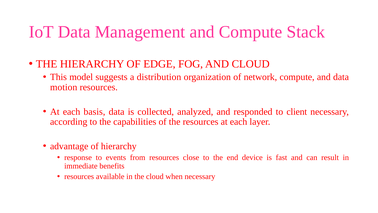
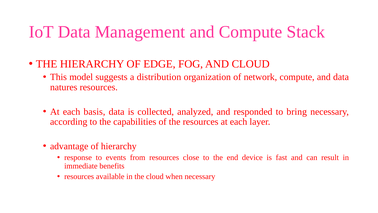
motion: motion -> natures
client: client -> bring
